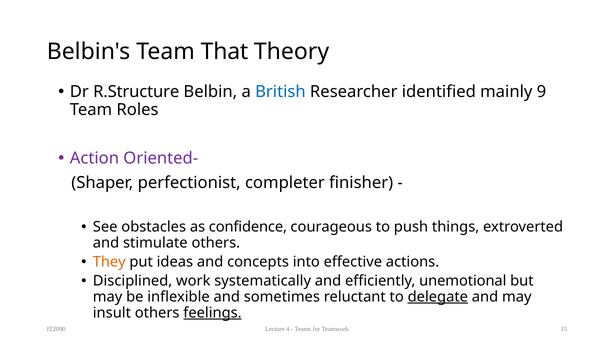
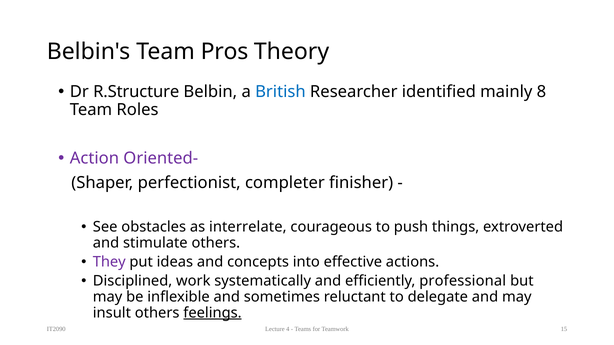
That: That -> Pros
9: 9 -> 8
confidence: confidence -> interrelate
They colour: orange -> purple
unemotional: unemotional -> professional
delegate underline: present -> none
